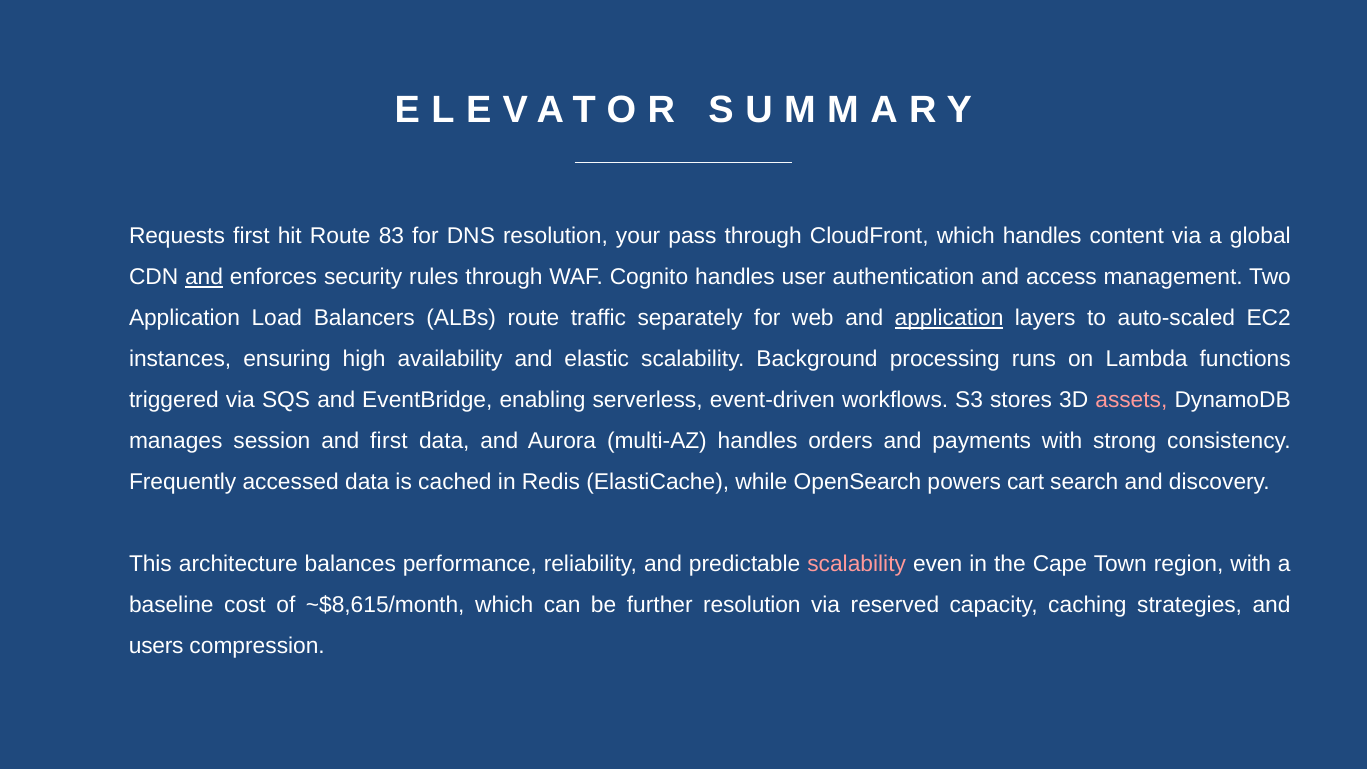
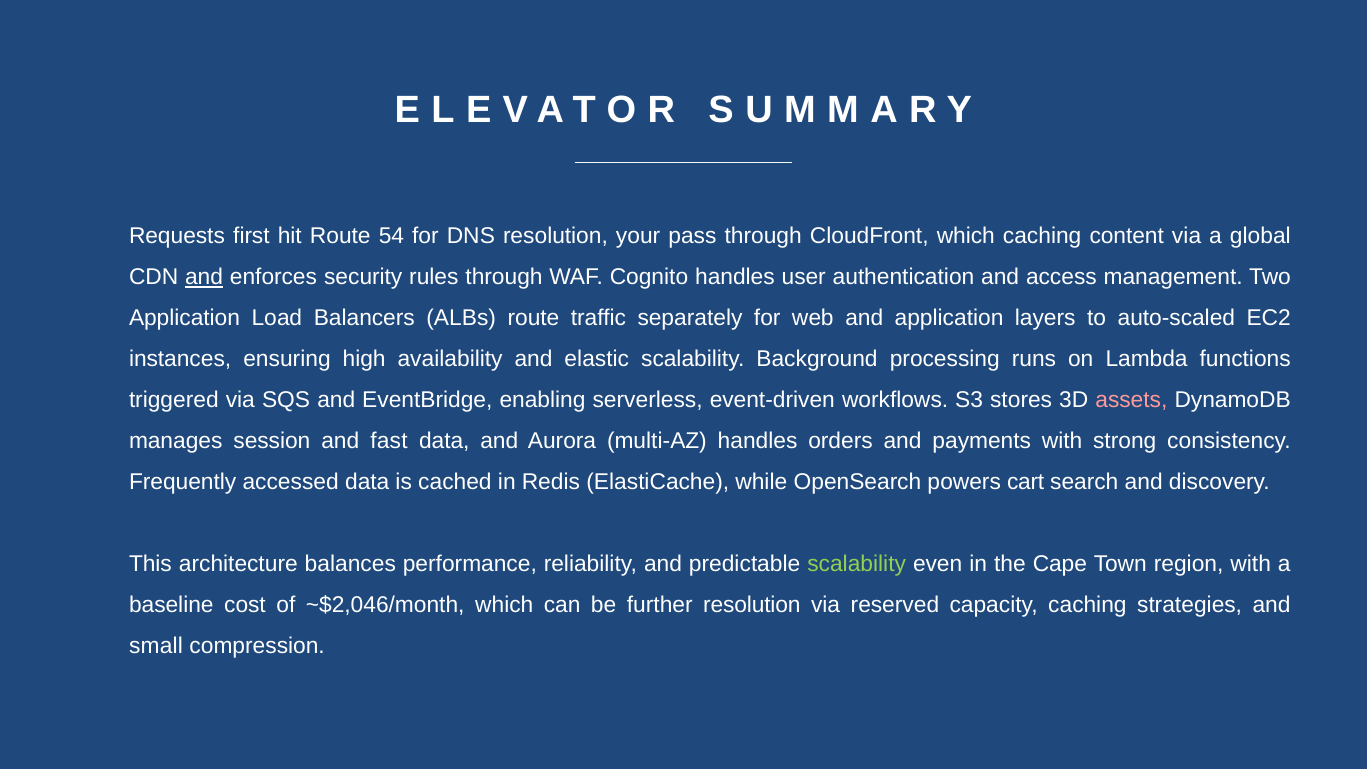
83: 83 -> 54
which handles: handles -> caching
application at (949, 318) underline: present -> none
and first: first -> fast
scalability at (857, 564) colour: pink -> light green
~$8,615/month: ~$8,615/month -> ~$2,046/month
users: users -> small
